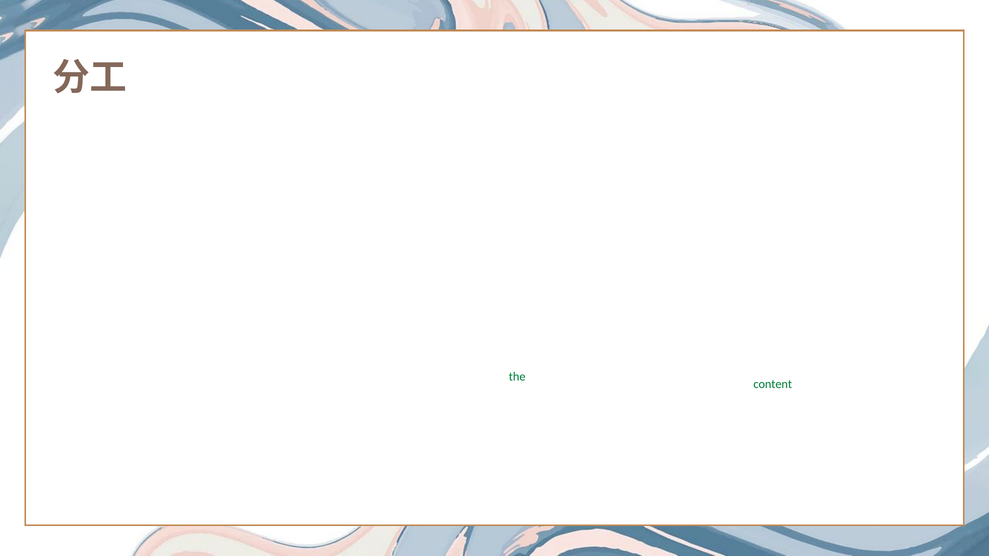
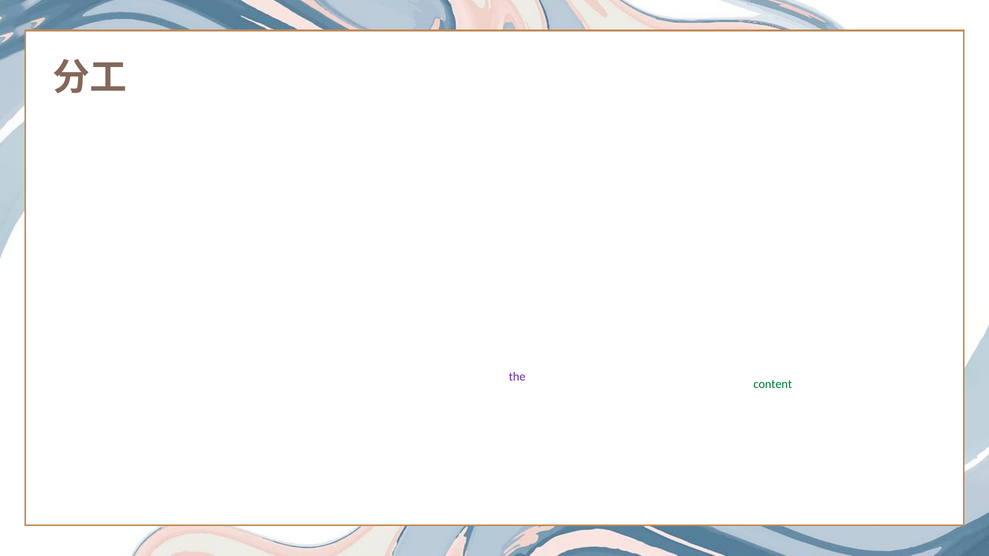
the at (517, 377) colour: green -> purple
